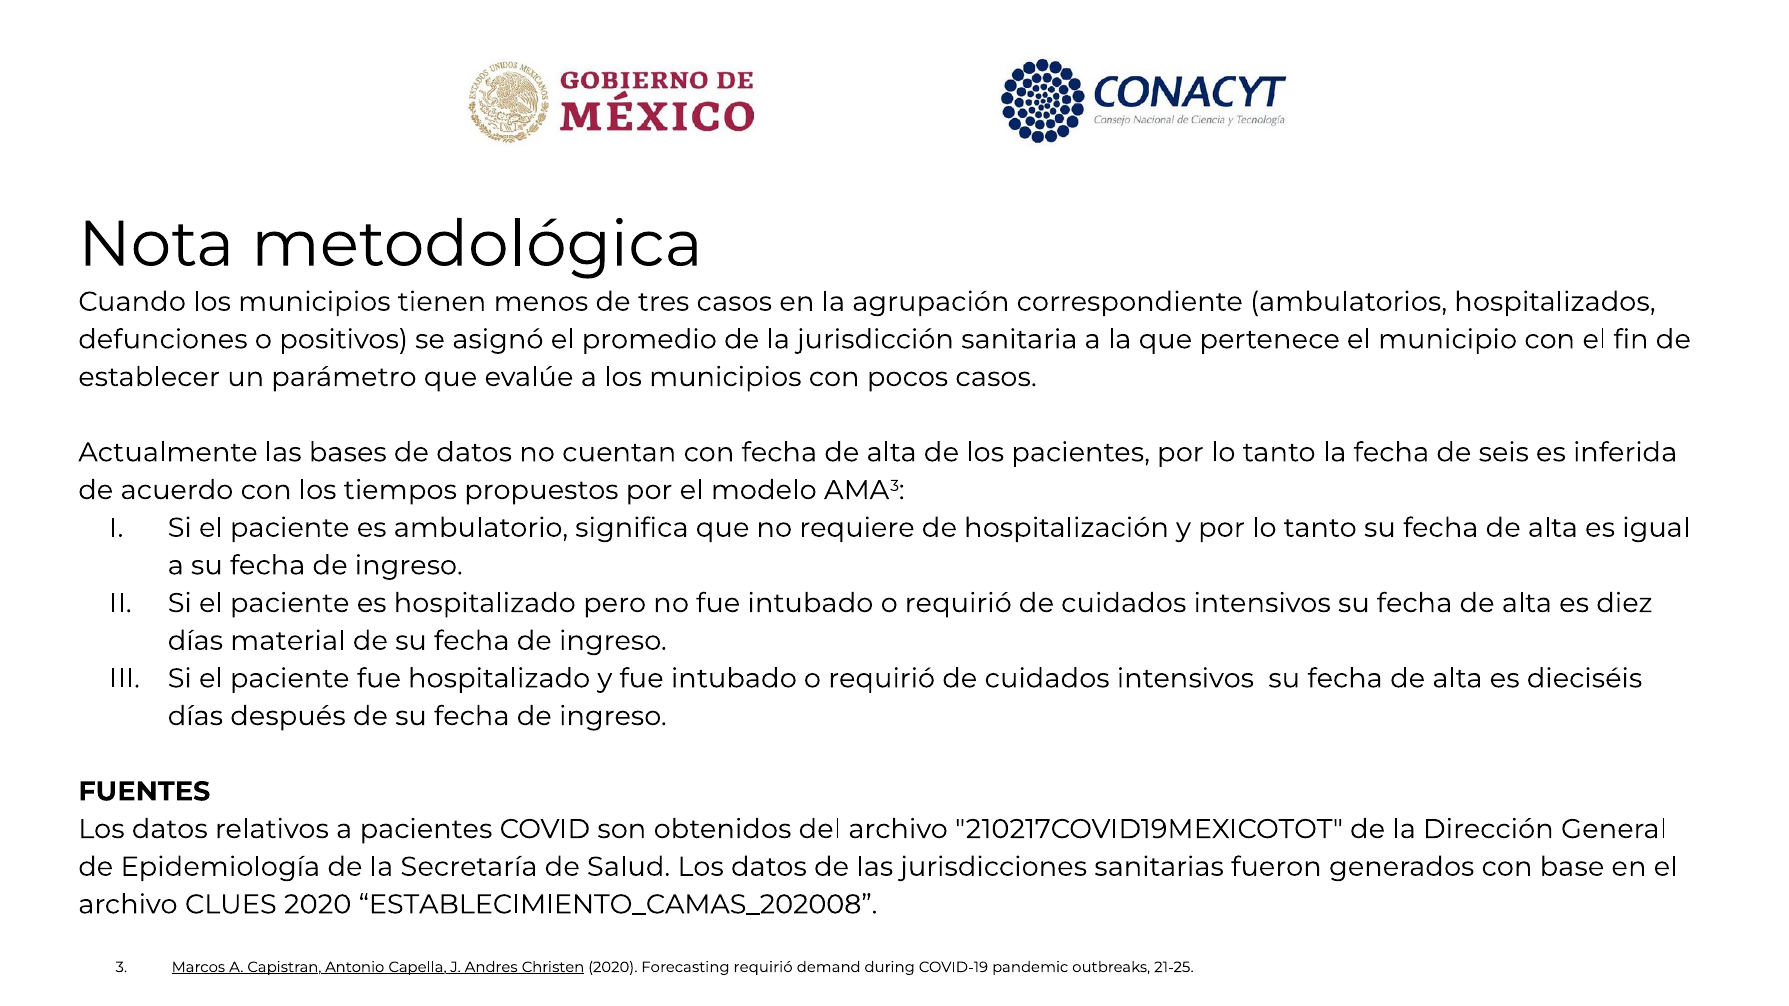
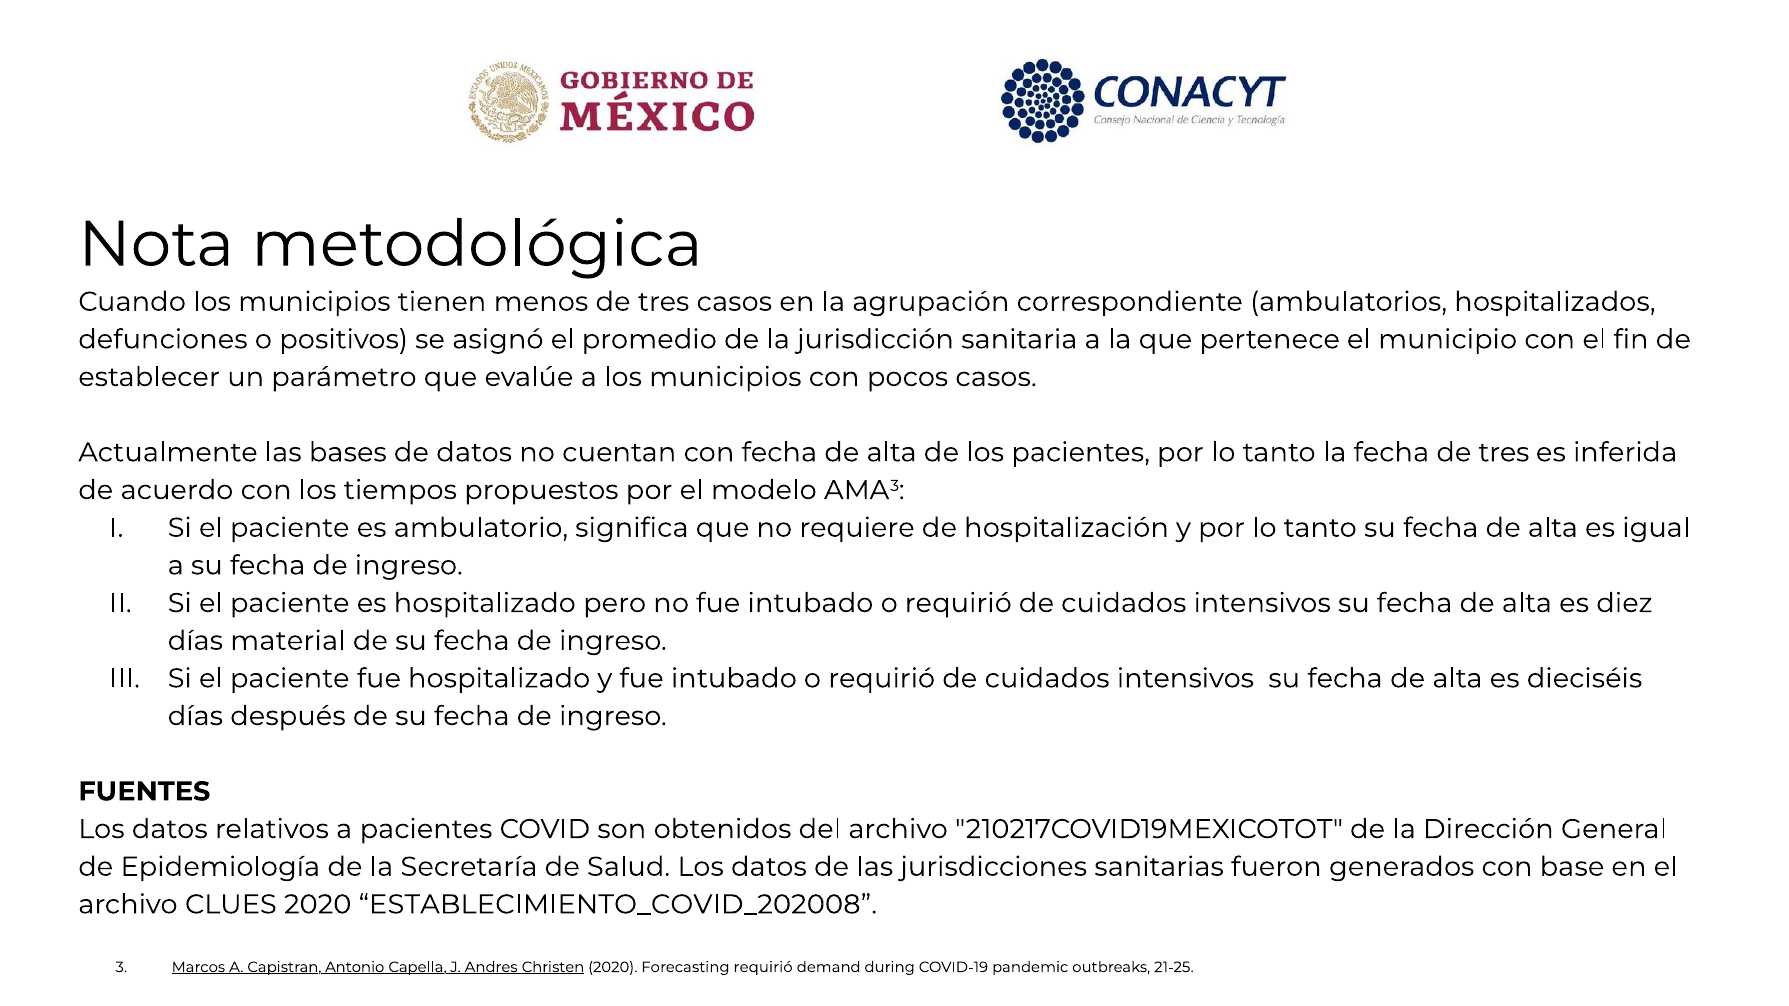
fecha de seis: seis -> tres
ESTABLECIMIENTO_CAMAS_202008: ESTABLECIMIENTO_CAMAS_202008 -> ESTABLECIMIENTO_COVID_202008
